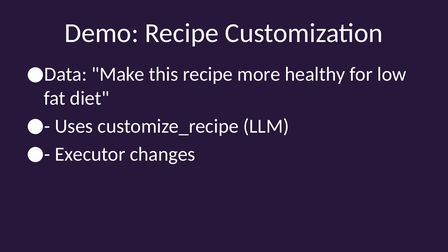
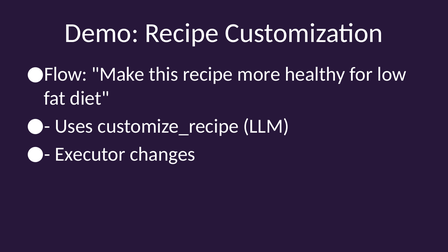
Data: Data -> Flow
